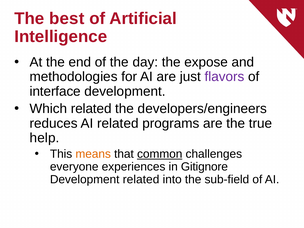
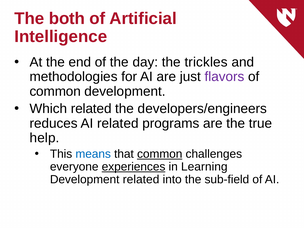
best: best -> both
expose: expose -> trickles
interface at (55, 91): interface -> common
means colour: orange -> blue
experiences underline: none -> present
Gitignore: Gitignore -> Learning
